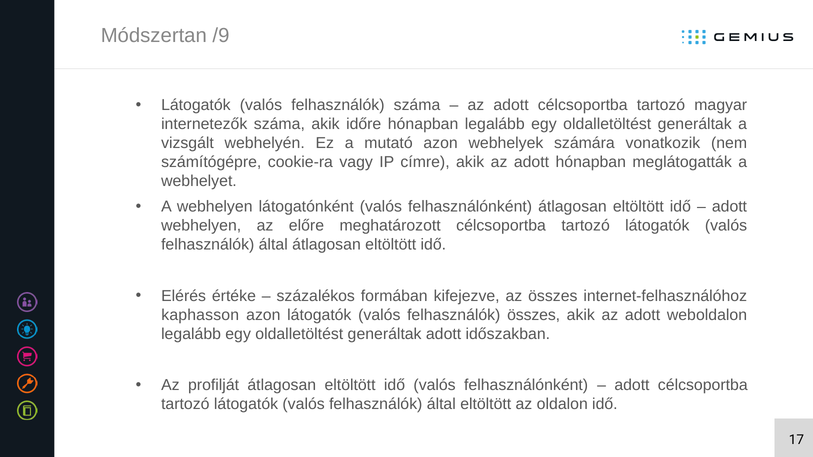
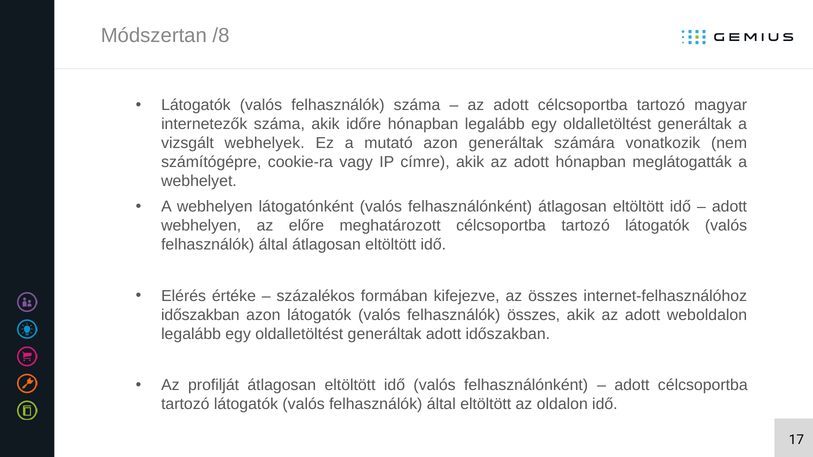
/9: /9 -> /8
webhelyén: webhelyén -> webhelyek
azon webhelyek: webhelyek -> generáltak
kaphasson at (200, 315): kaphasson -> időszakban
